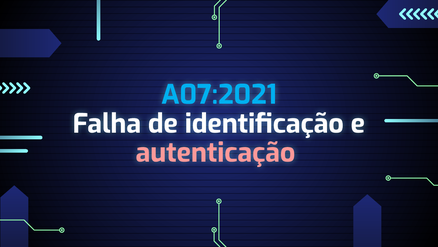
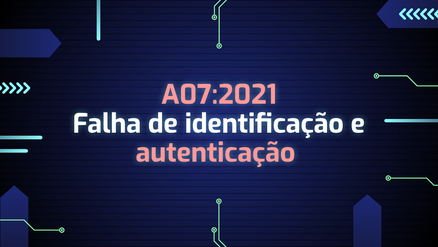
A07:2021 colour: light blue -> pink
